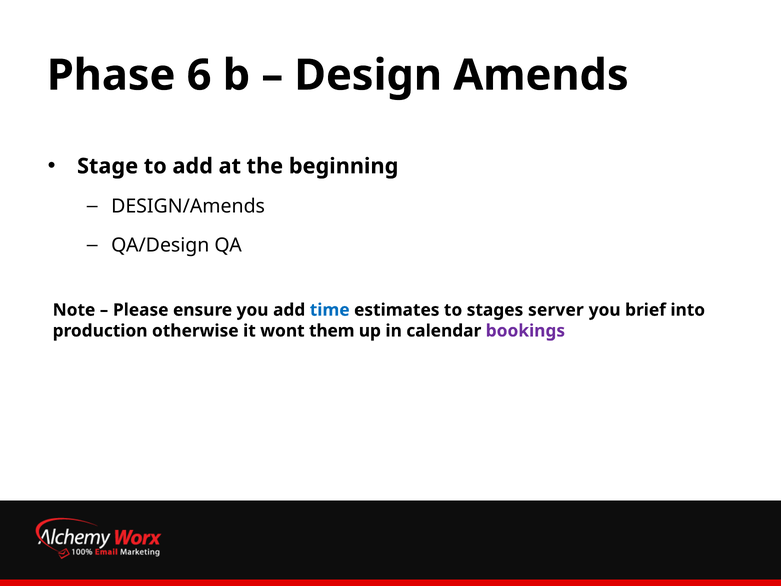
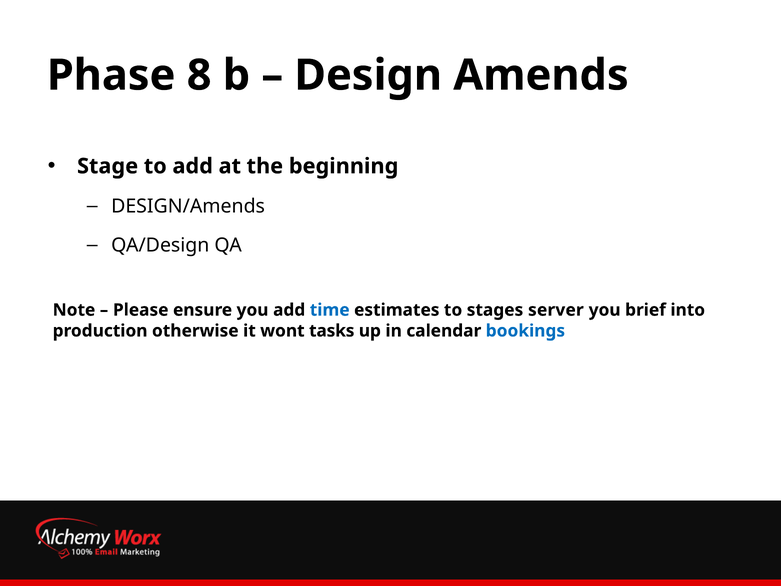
6: 6 -> 8
them: them -> tasks
bookings colour: purple -> blue
